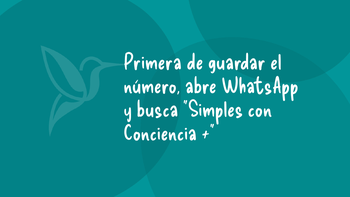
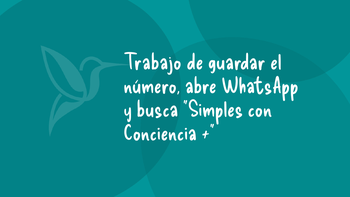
Primera: Primera -> Trabajo
